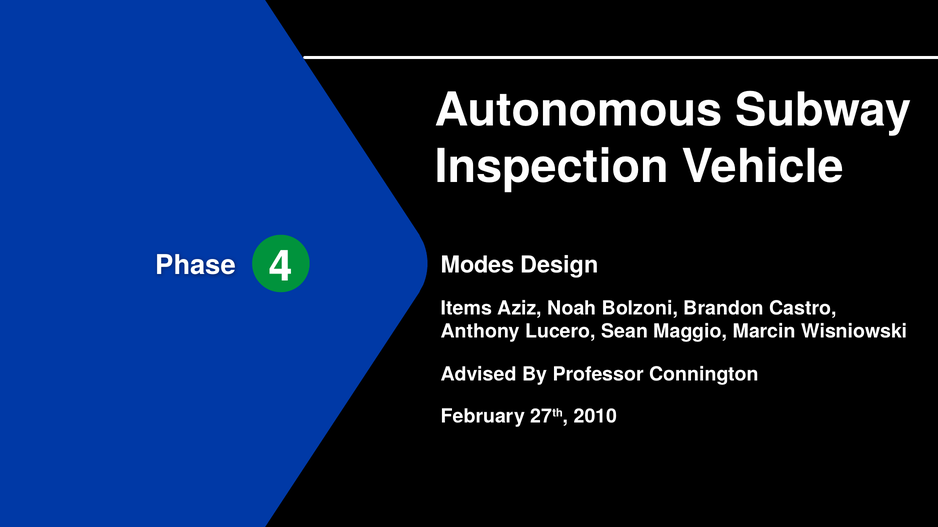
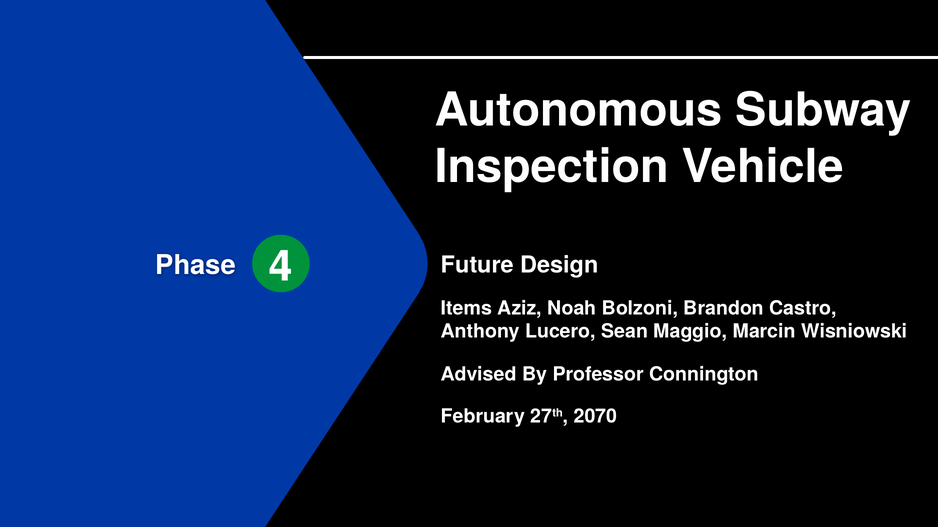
Modes: Modes -> Future
2010: 2010 -> 2070
